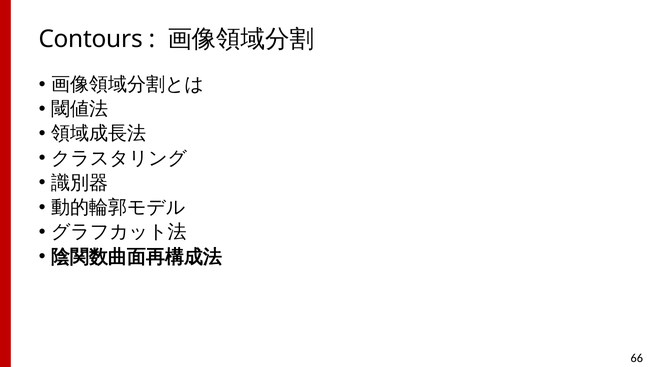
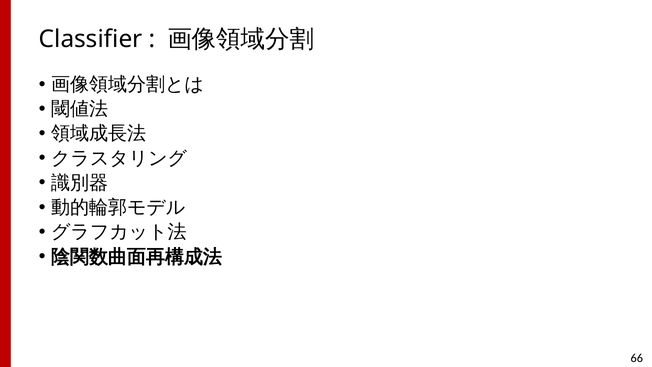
Contours: Contours -> Classifier
